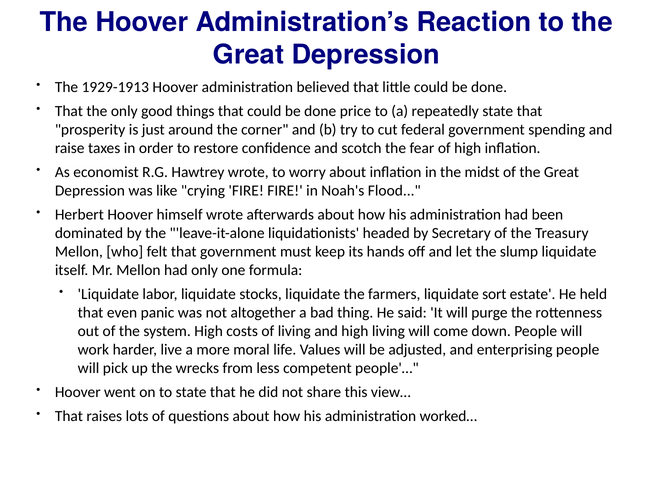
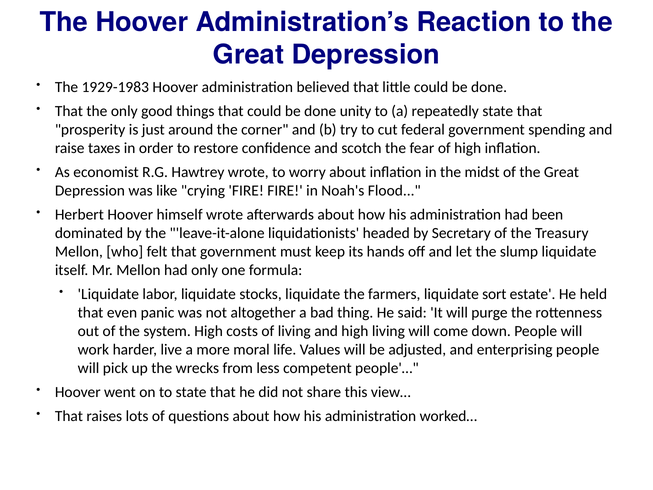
1929-1913: 1929-1913 -> 1929-1983
price: price -> unity
